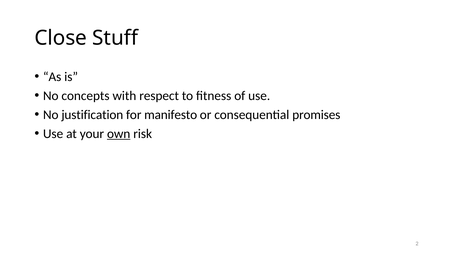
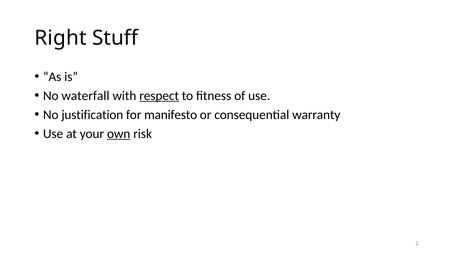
Close: Close -> Right
concepts: concepts -> waterfall
respect underline: none -> present
promises: promises -> warranty
